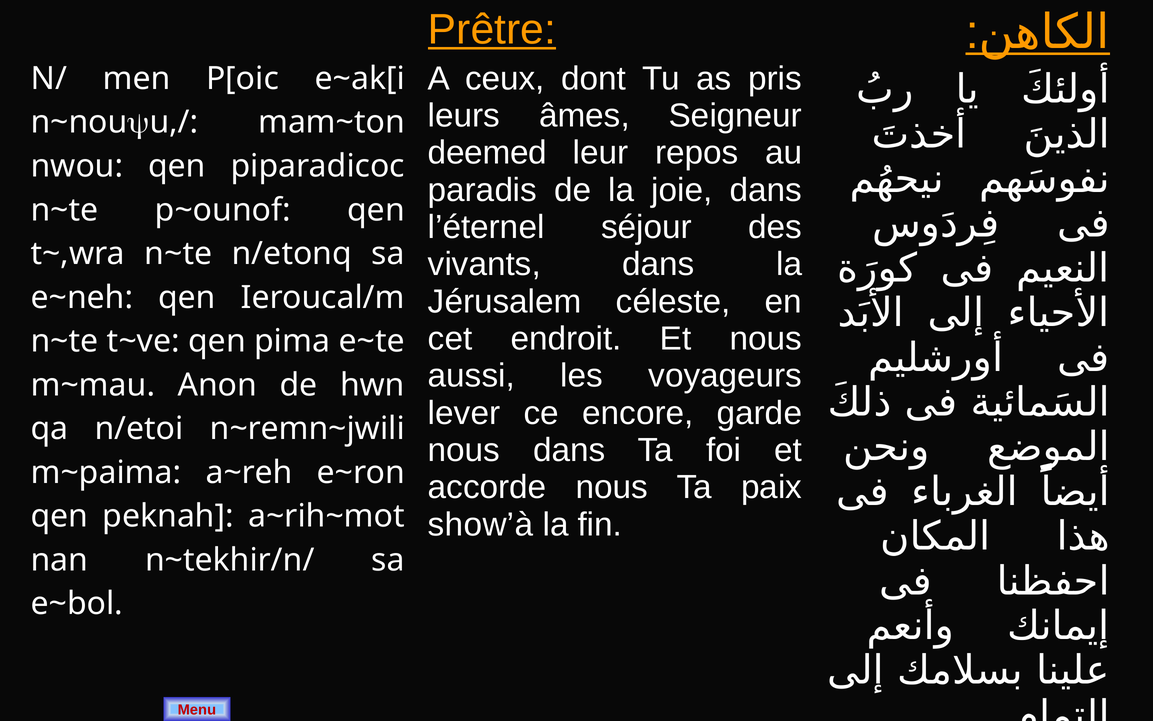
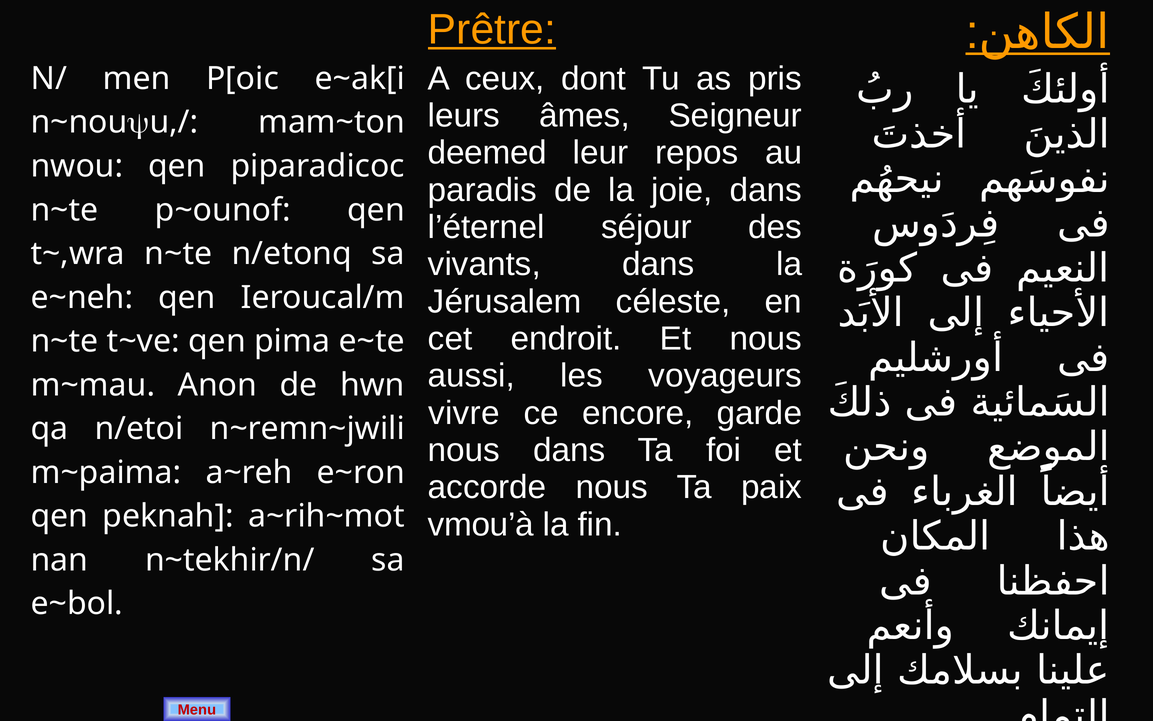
lever: lever -> vivre
show’à: show’à -> vmou’à
